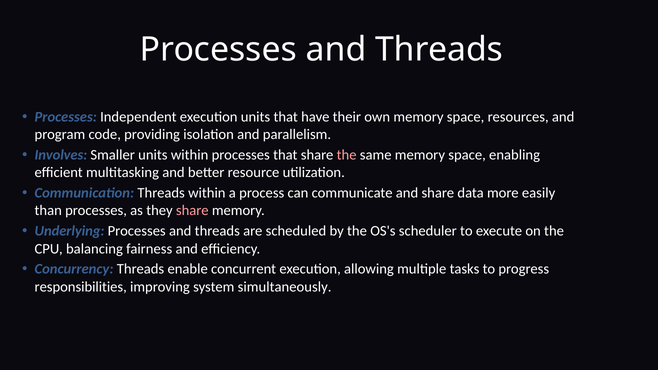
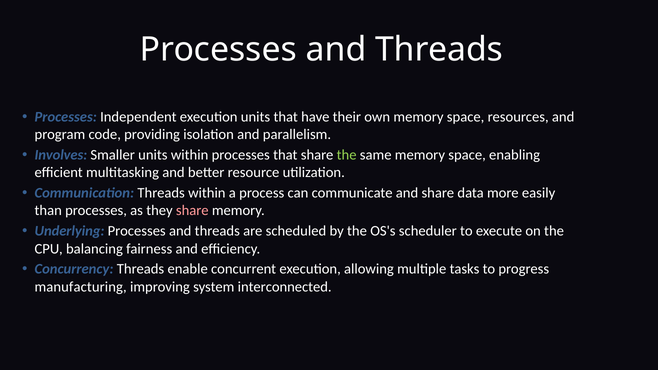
the at (347, 155) colour: pink -> light green
responsibilities: responsibilities -> manufacturing
simultaneously: simultaneously -> interconnected
